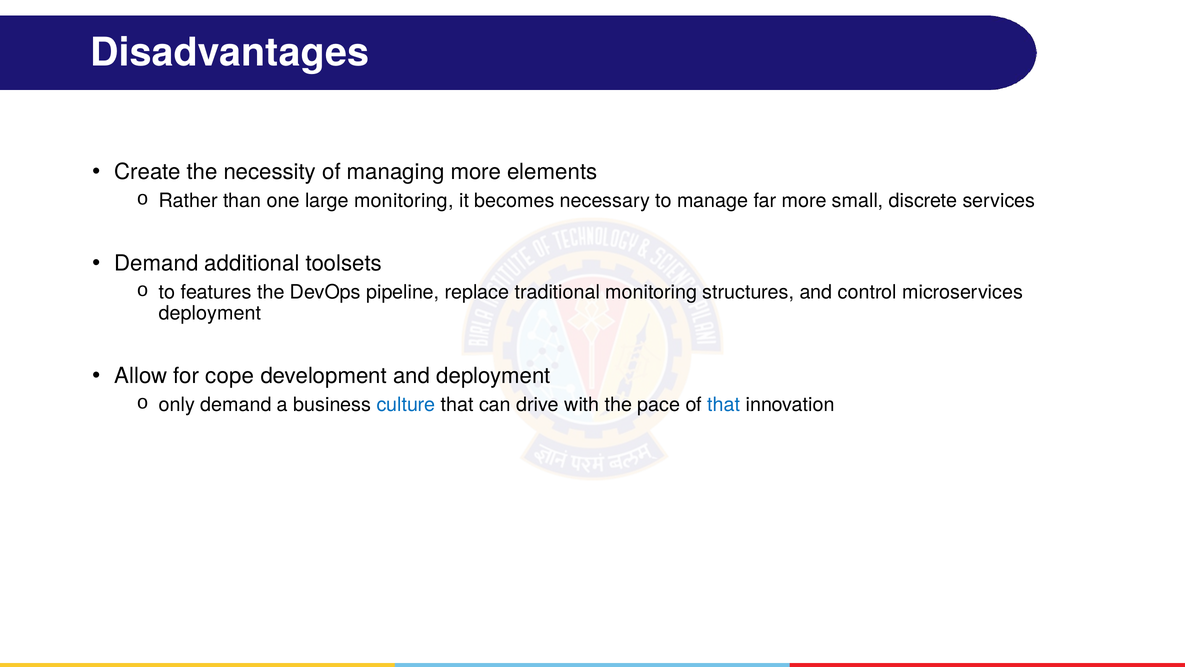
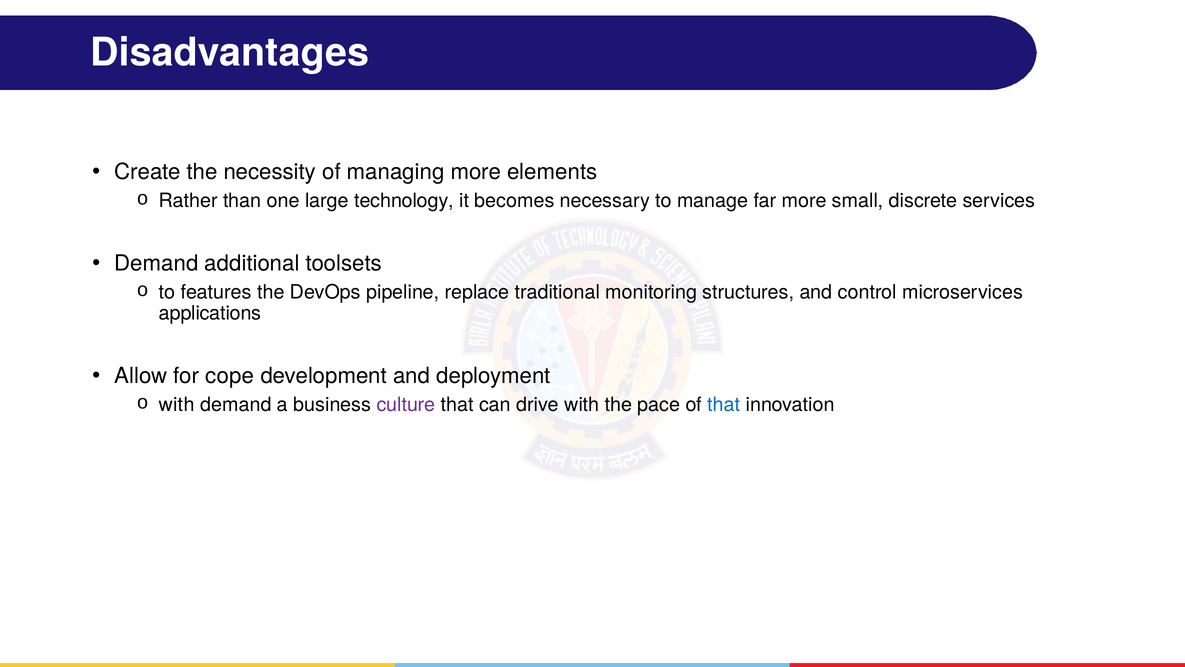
large monitoring: monitoring -> technology
deployment at (210, 313): deployment -> applications
only at (177, 405): only -> with
culture colour: blue -> purple
